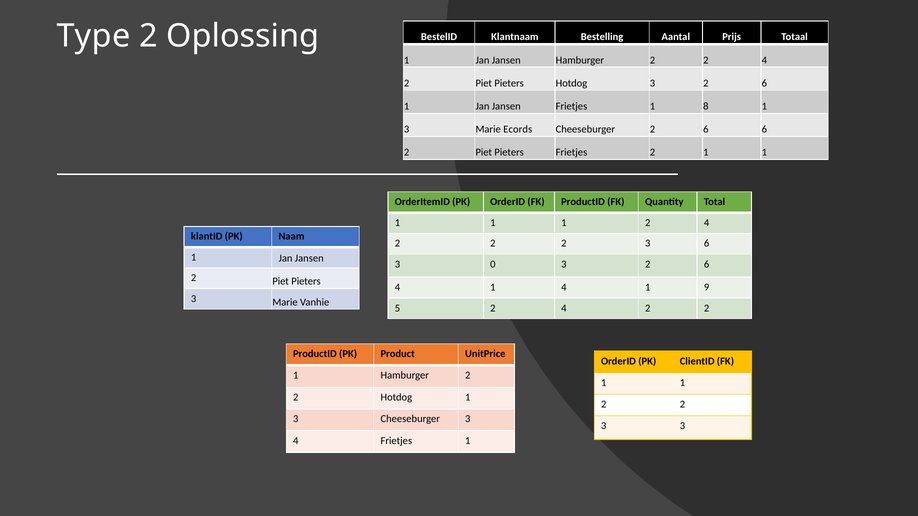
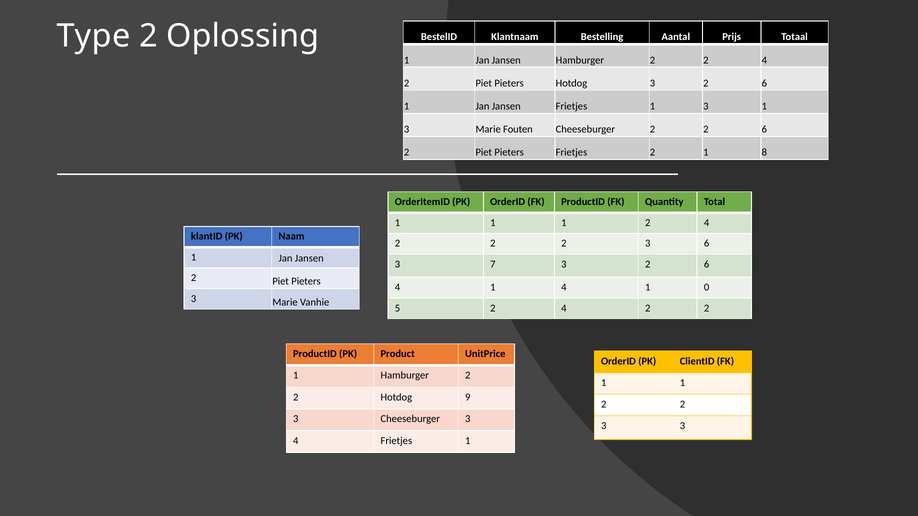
Frietjes 1 8: 8 -> 3
Ecords: Ecords -> Fouten
Cheeseburger 2 6: 6 -> 2
2 1 1: 1 -> 8
0: 0 -> 7
9: 9 -> 0
Hotdog 1: 1 -> 9
